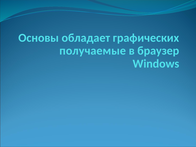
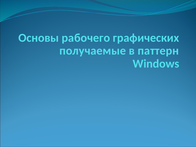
обладает: обладает -> рабочего
браузер: браузер -> паттерн
